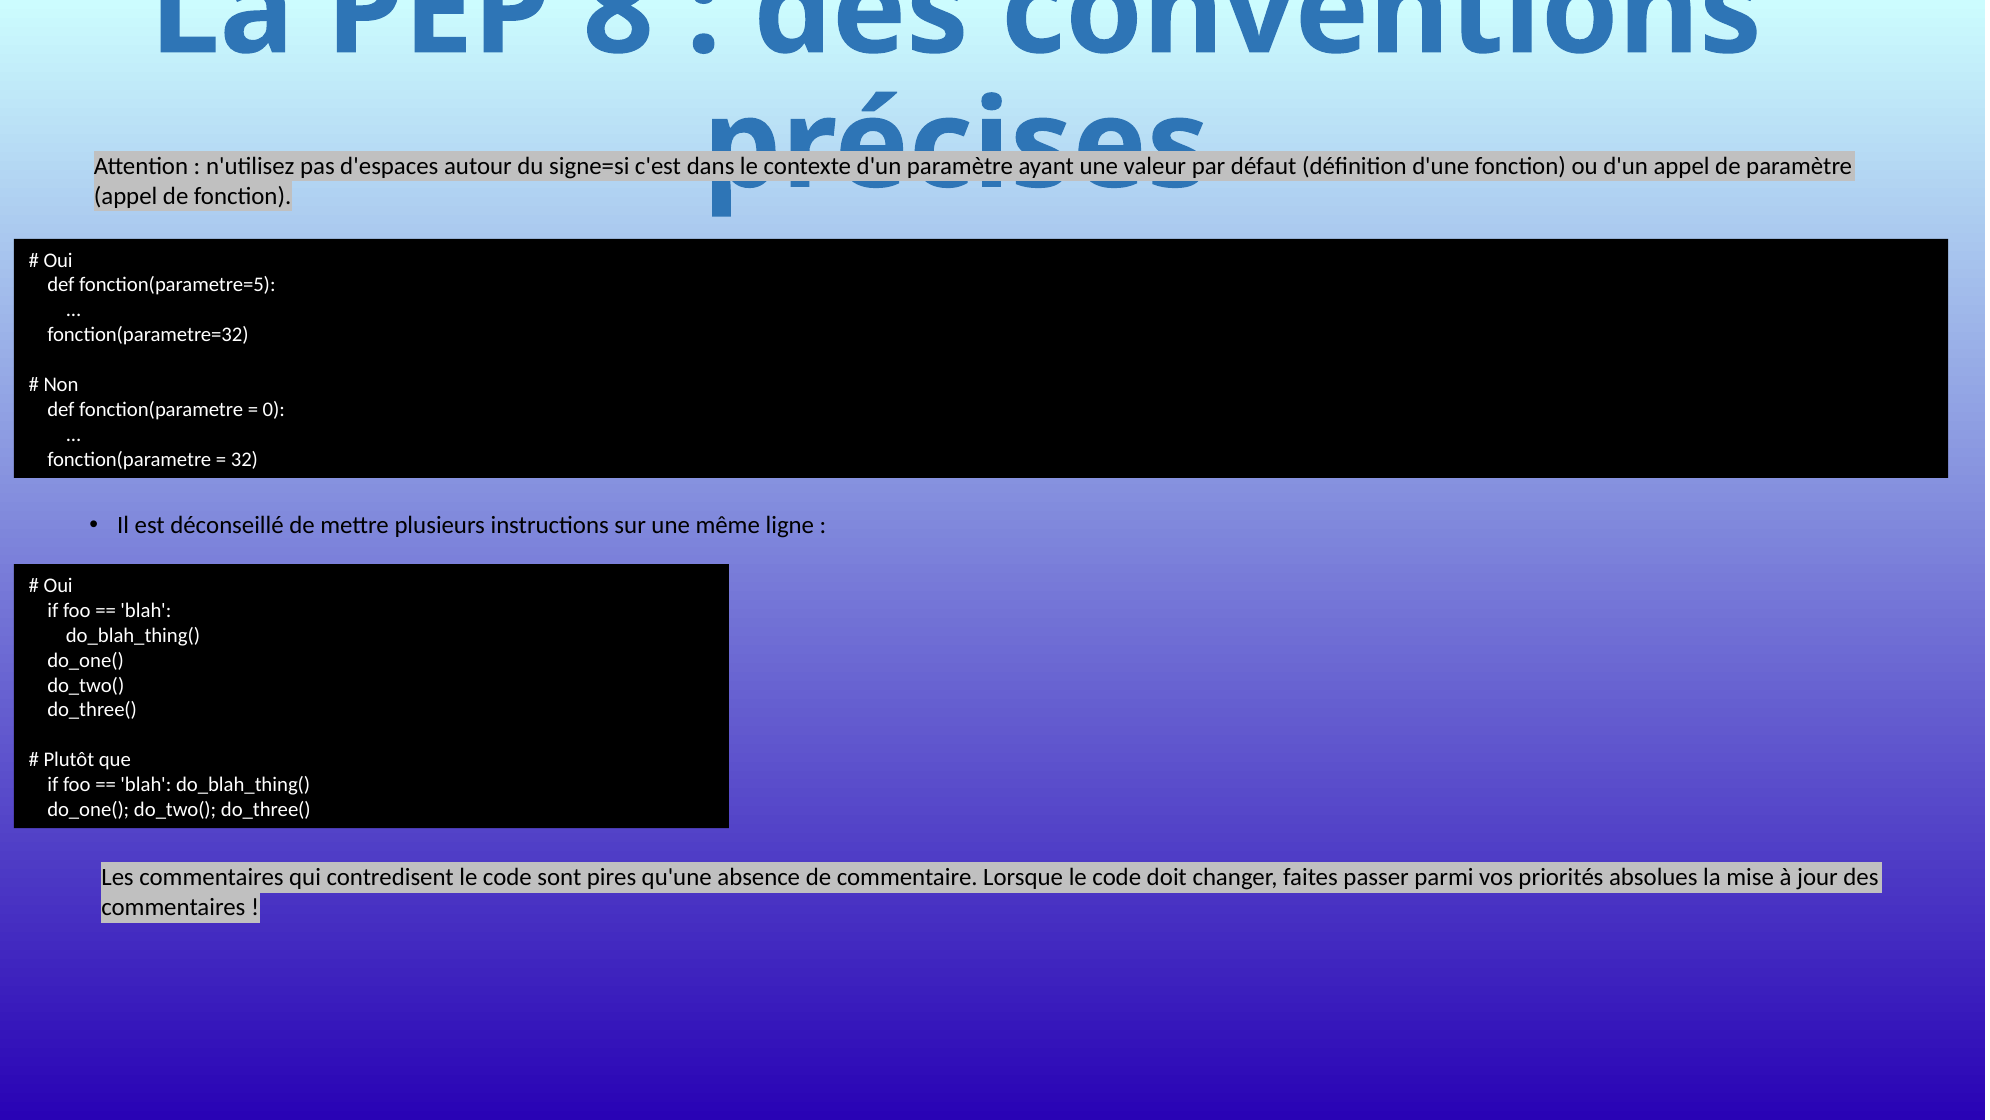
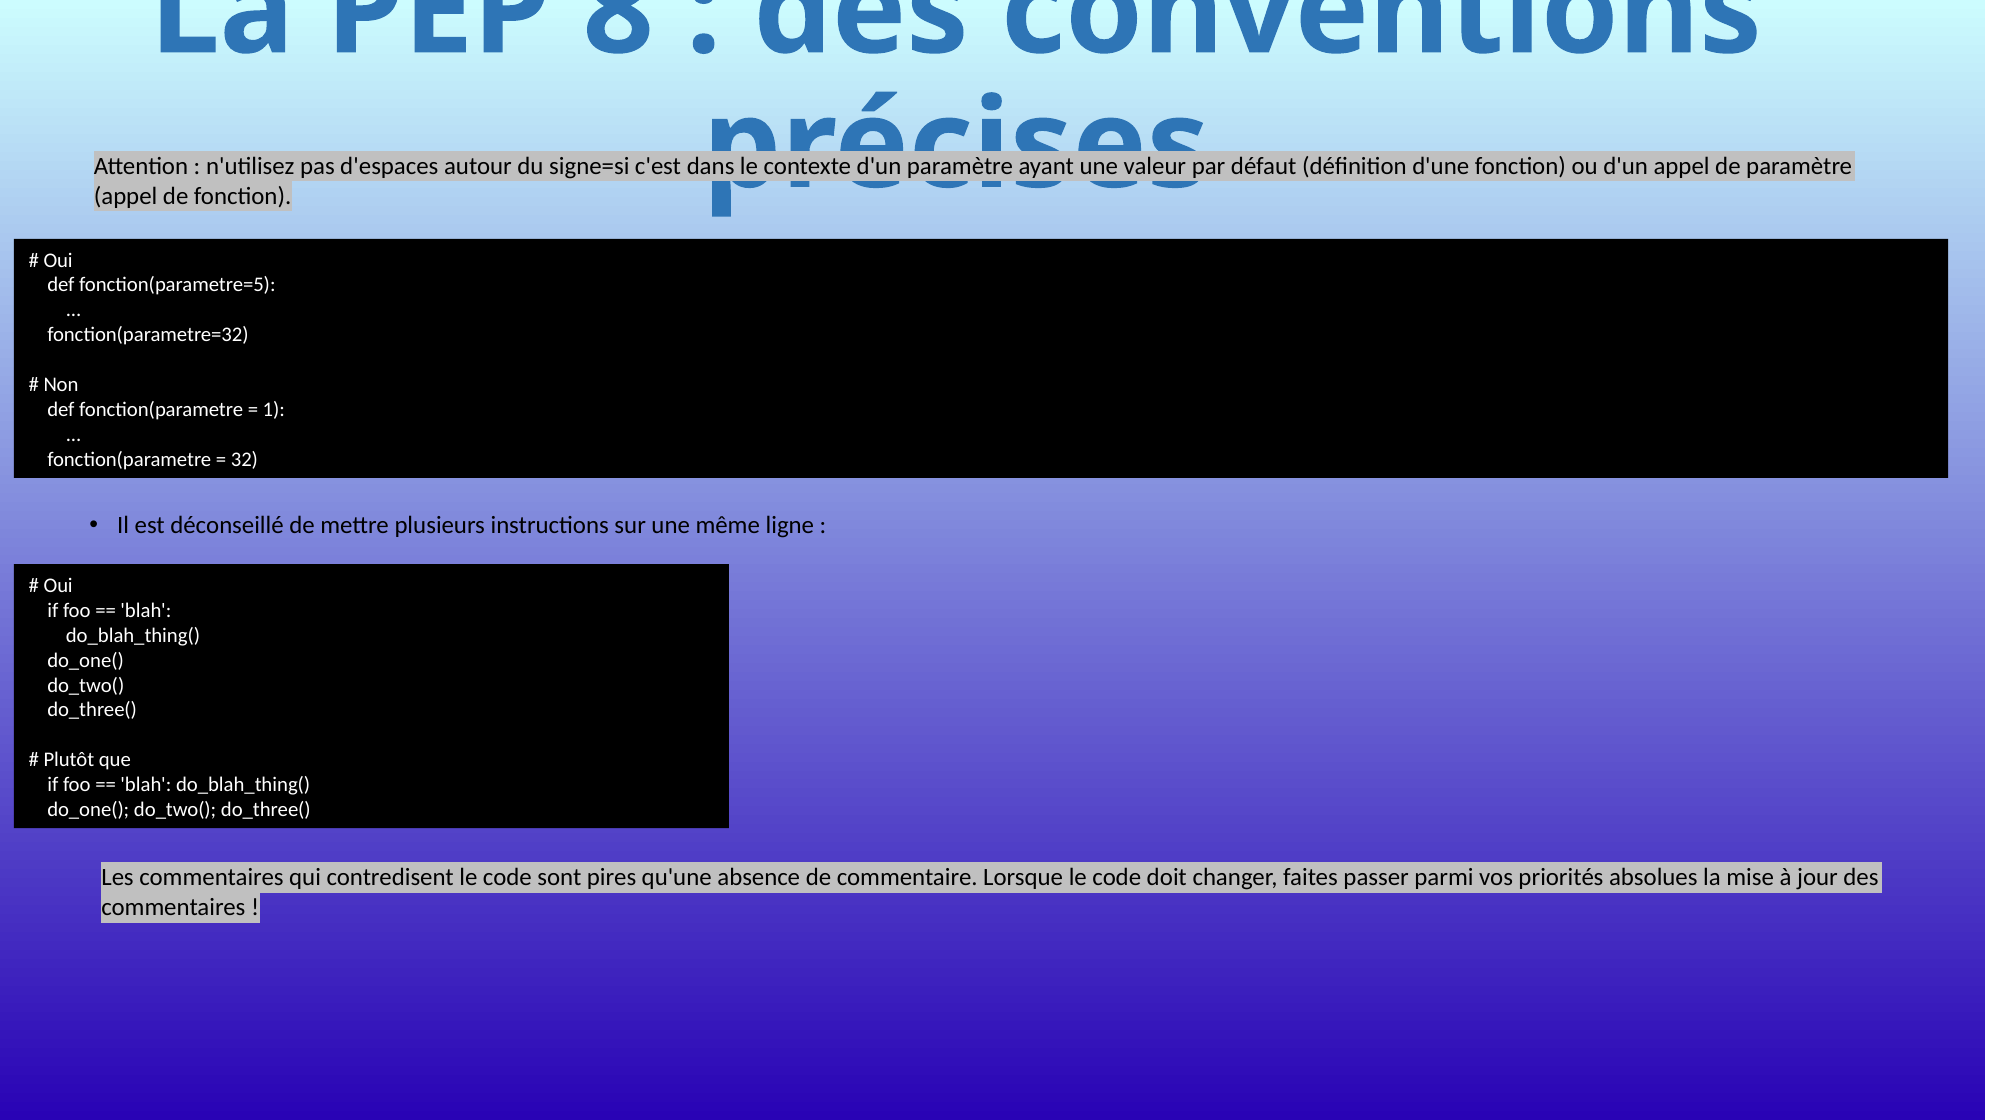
0: 0 -> 1
